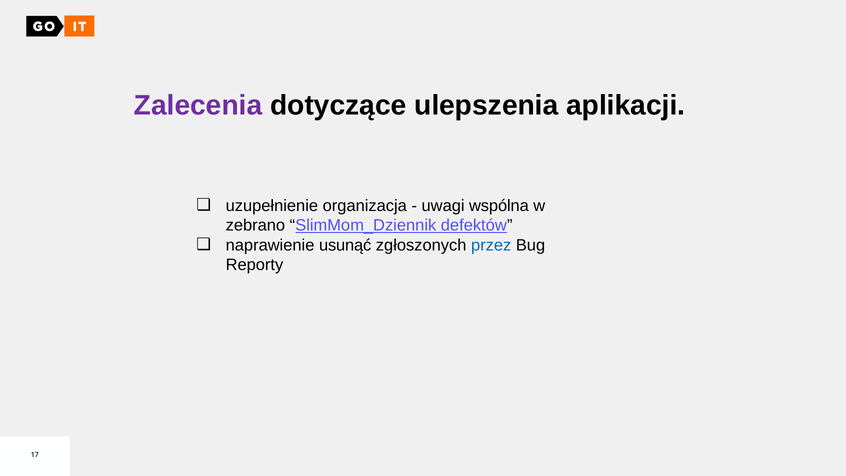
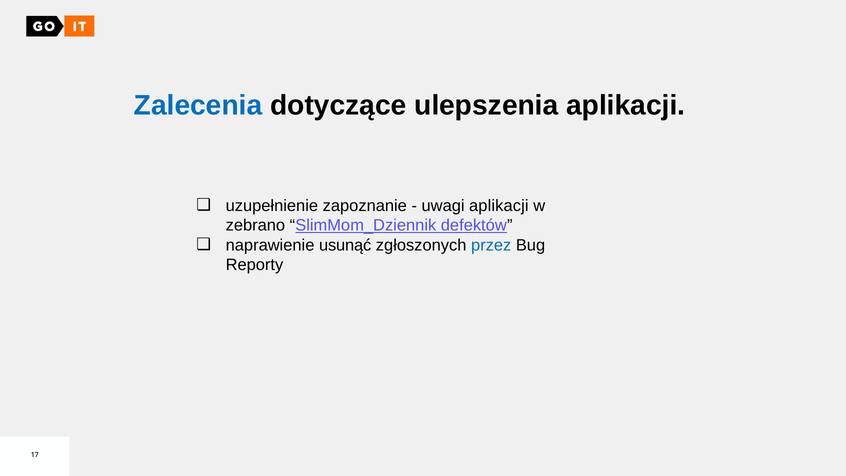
Zalecenia colour: purple -> blue
organizacja: organizacja -> zapoznanie
uwagi wspólna: wspólna -> aplikacji
